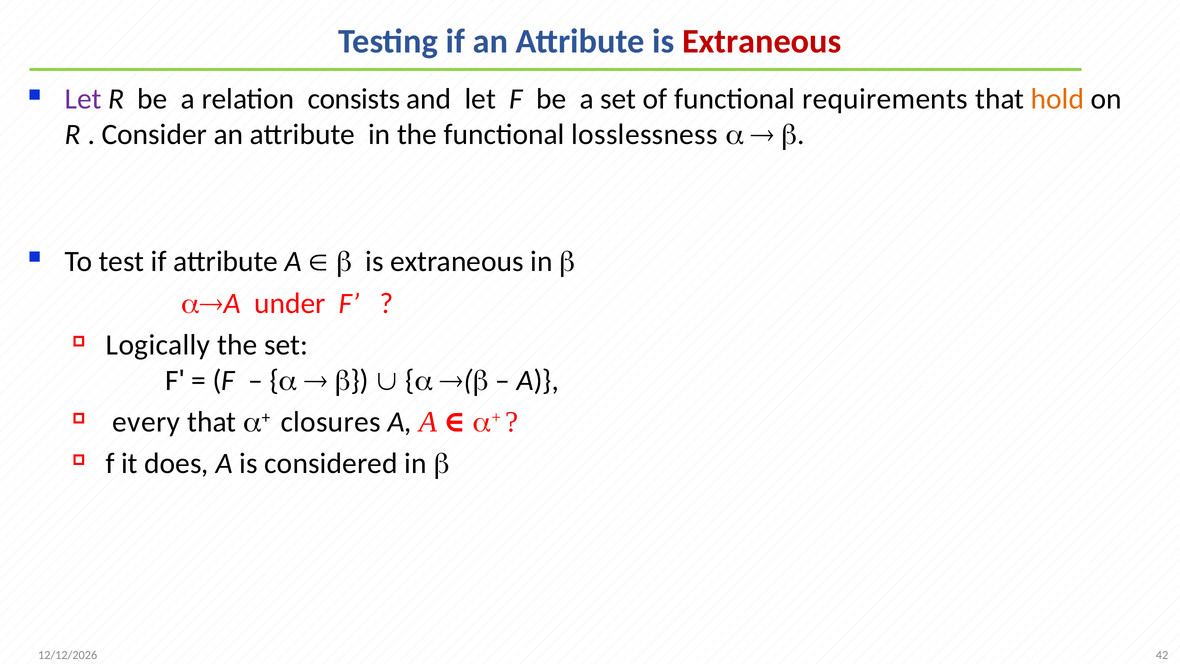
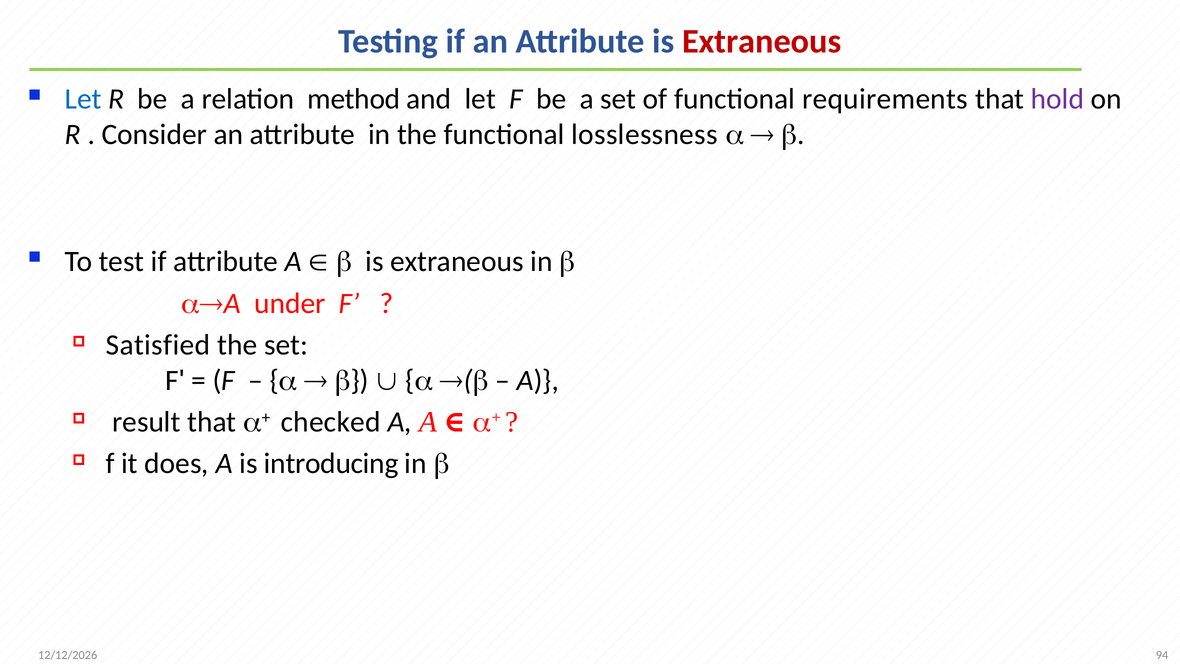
Let at (83, 99) colour: purple -> blue
consists: consists -> method
hold colour: orange -> purple
Logically: Logically -> Satisfied
every: every -> result
closures: closures -> checked
considered: considered -> introducing
42: 42 -> 94
